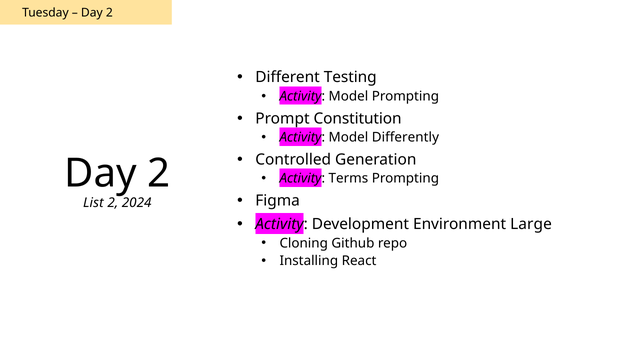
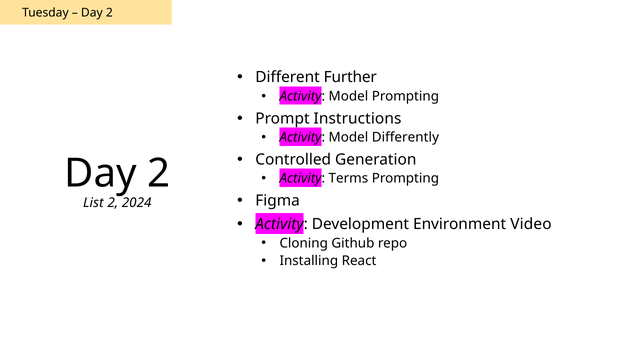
Testing: Testing -> Further
Constitution: Constitution -> Instructions
Large: Large -> Video
